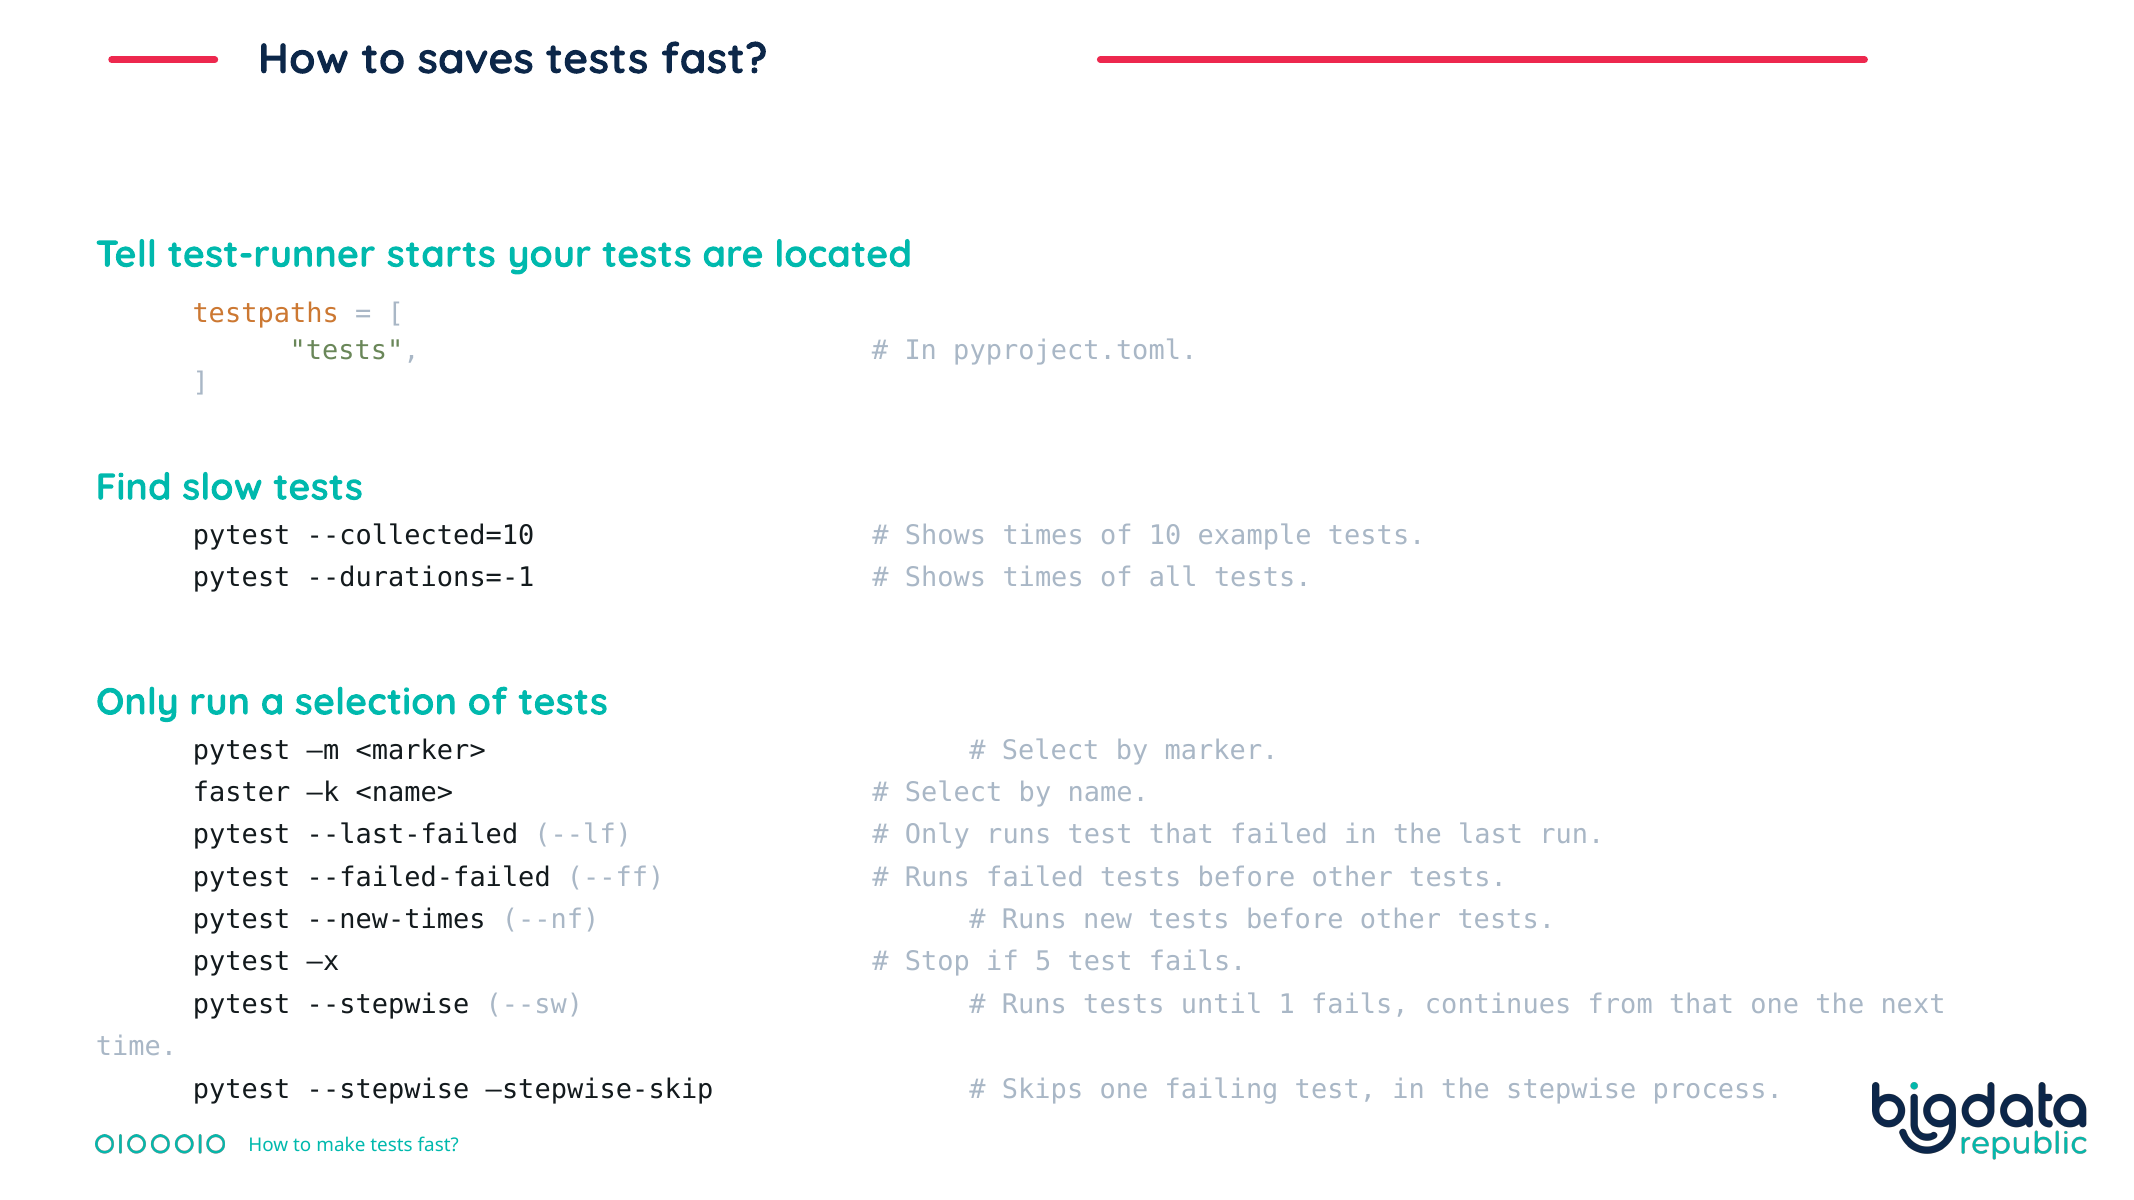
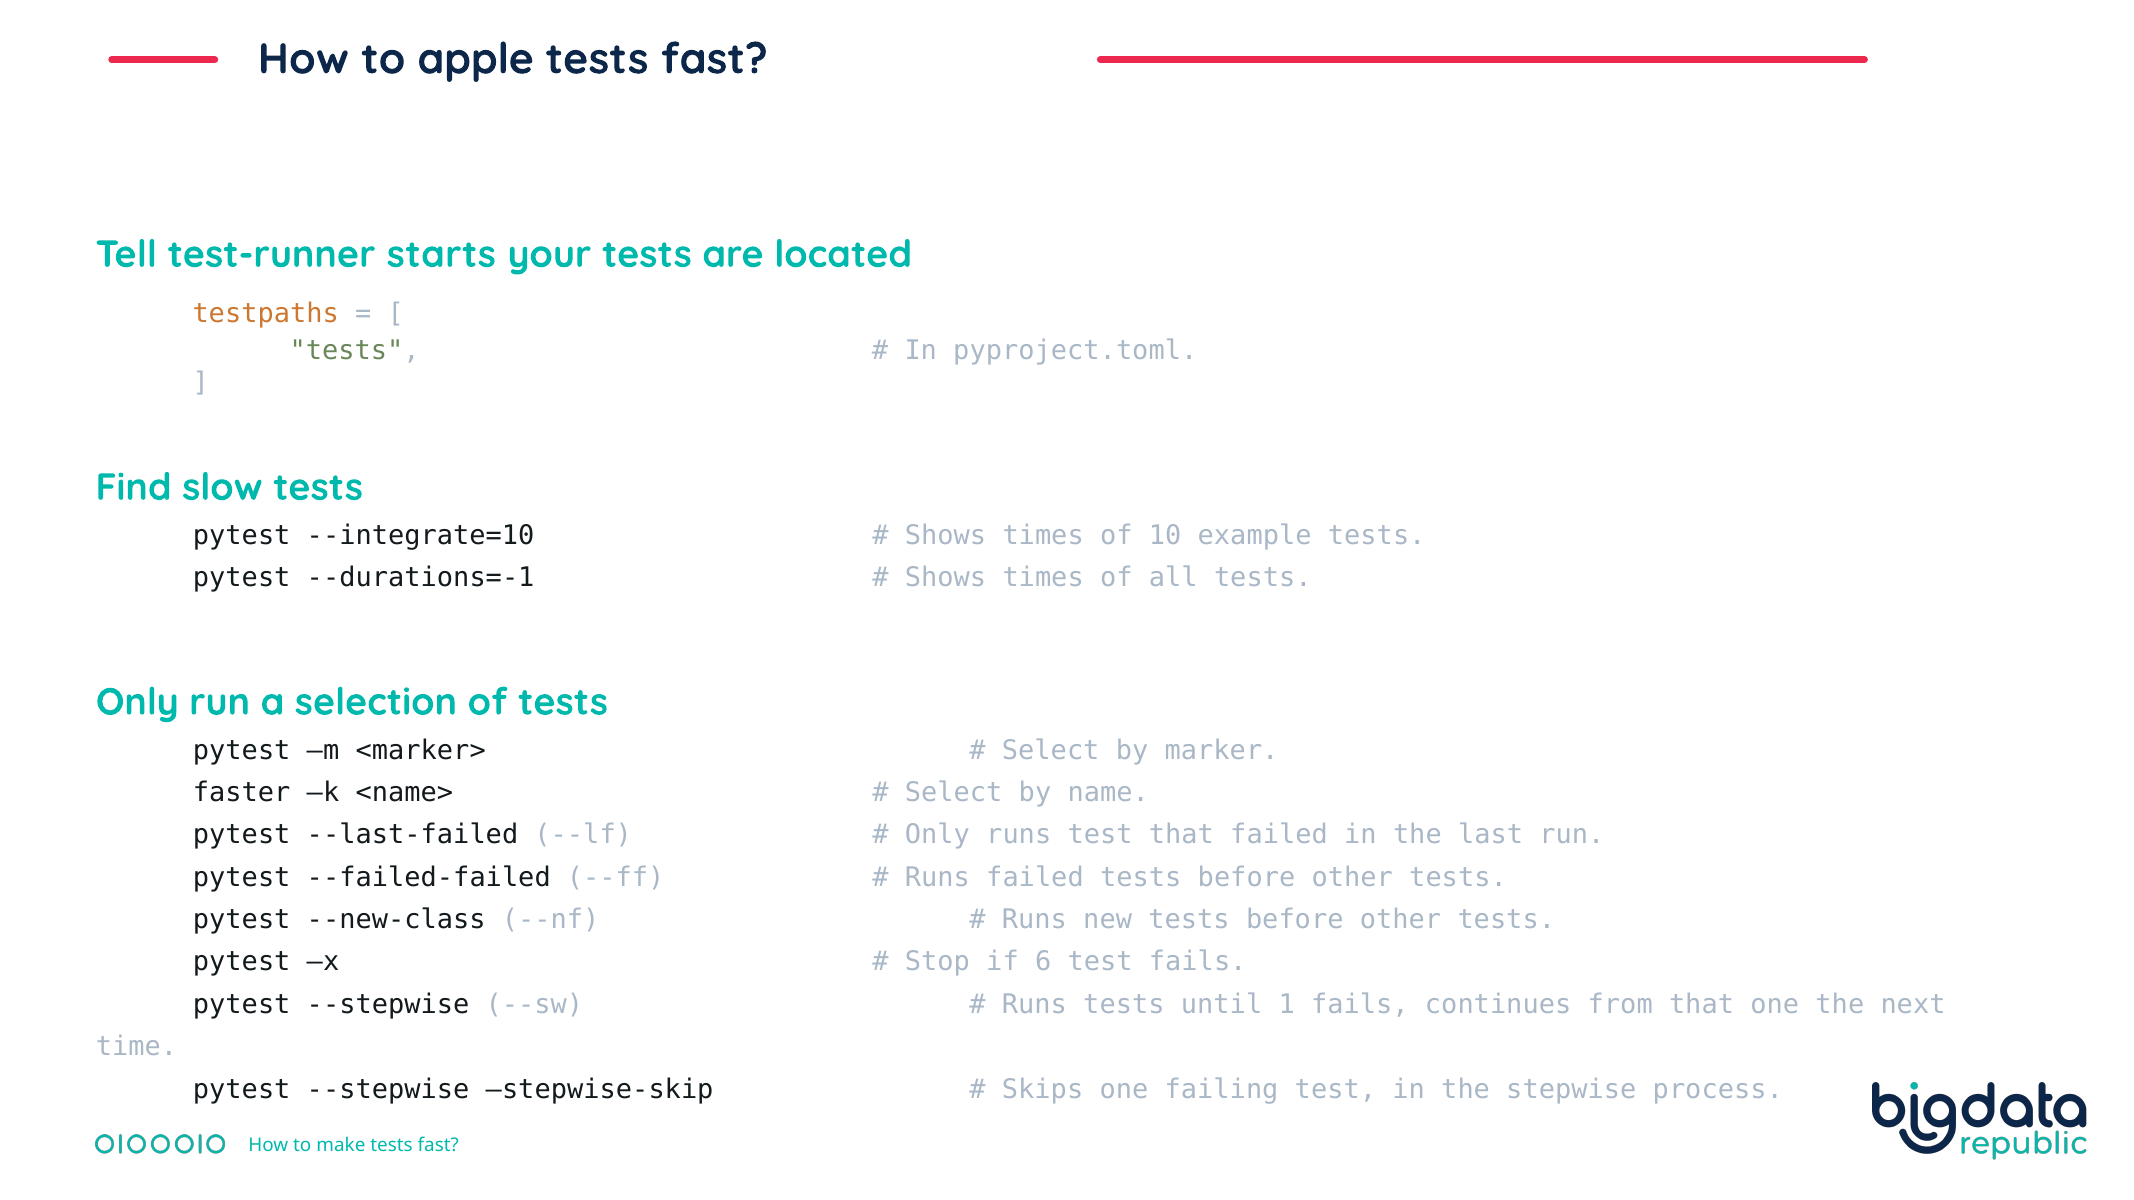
saves: saves -> apple
--collected=10: --collected=10 -> --integrate=10
--new-times: --new-times -> --new-class
5: 5 -> 6
